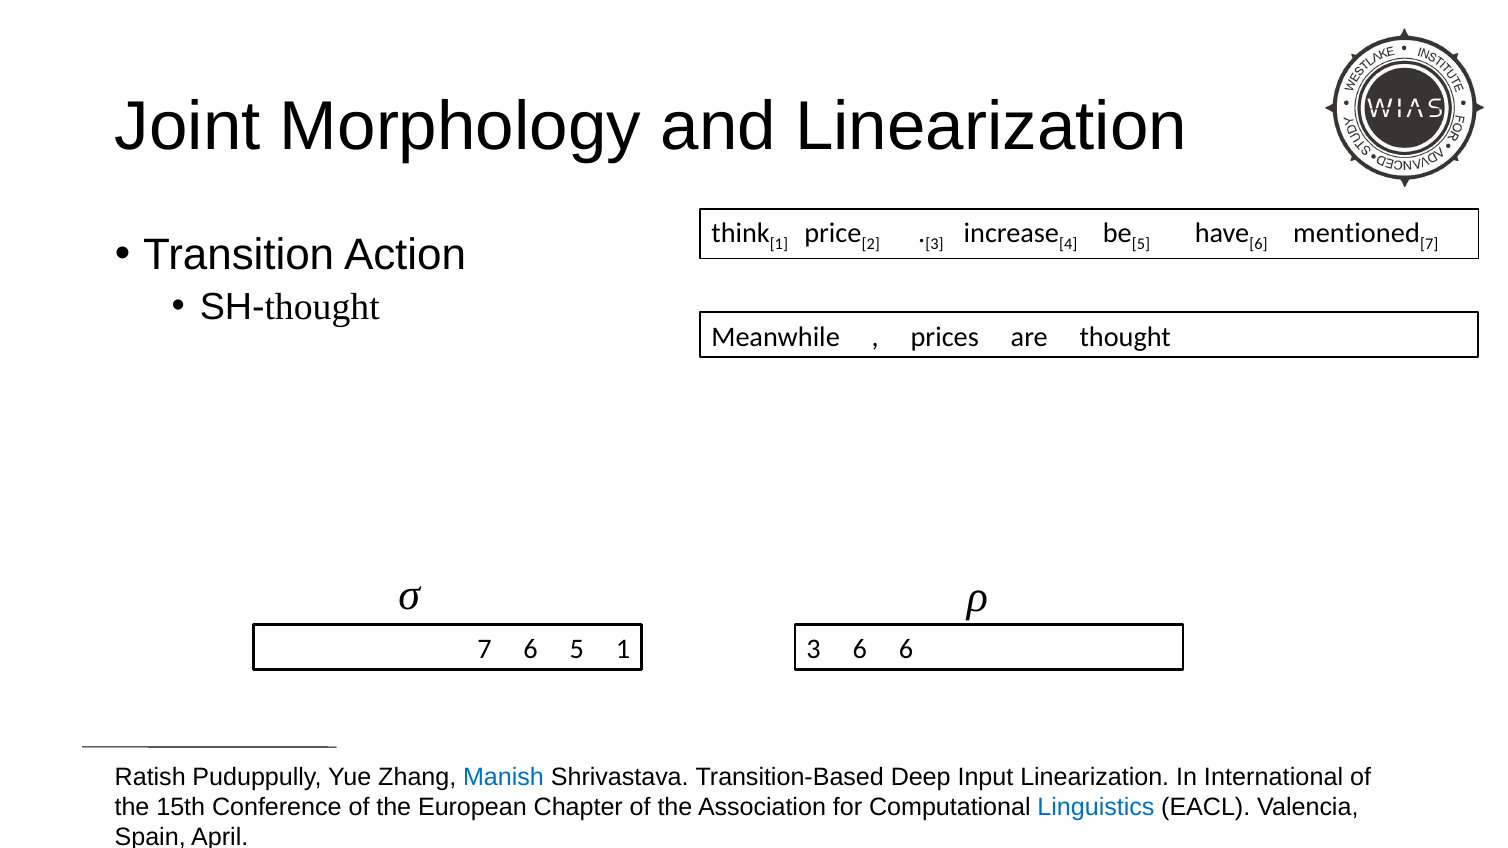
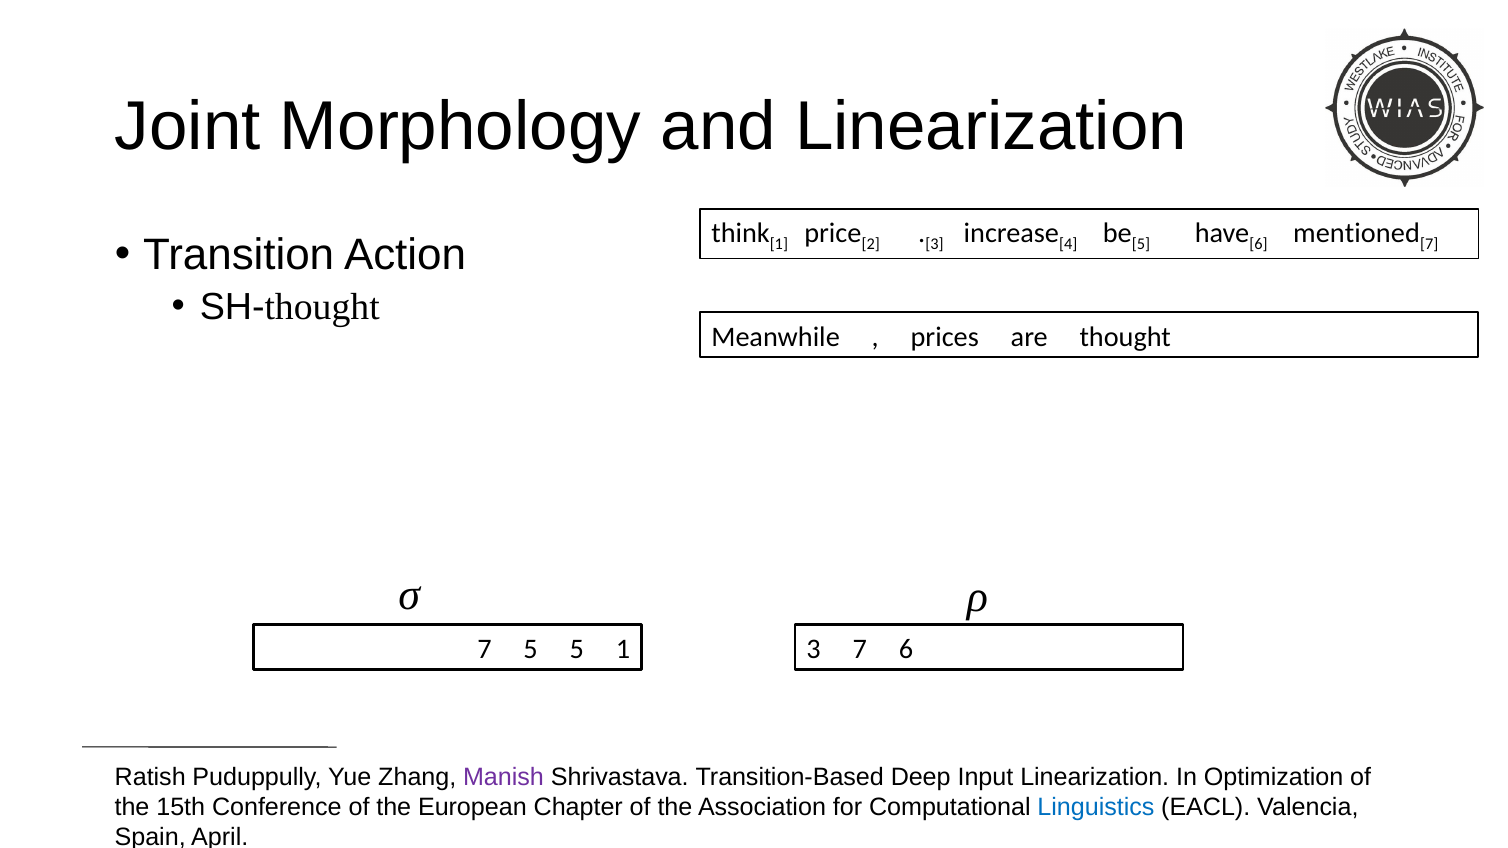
7 6: 6 -> 5
3 6: 6 -> 7
Manish colour: blue -> purple
International: International -> Optimization
